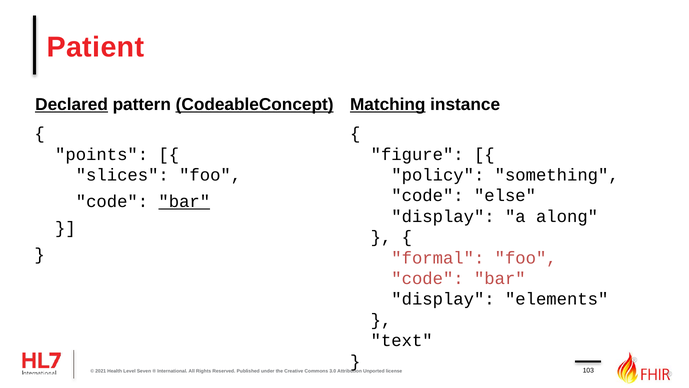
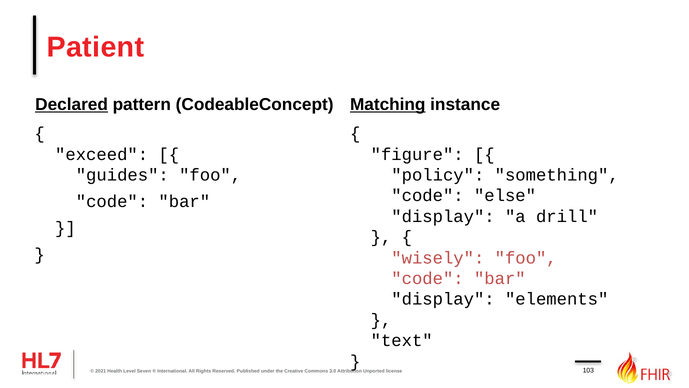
CodeableConcept underline: present -> none
points: points -> exceed
slices: slices -> guides
bar at (184, 201) underline: present -> none
along: along -> drill
formal: formal -> wisely
